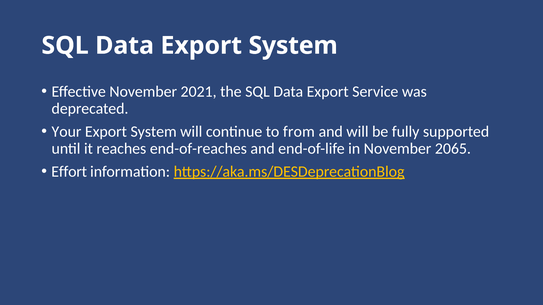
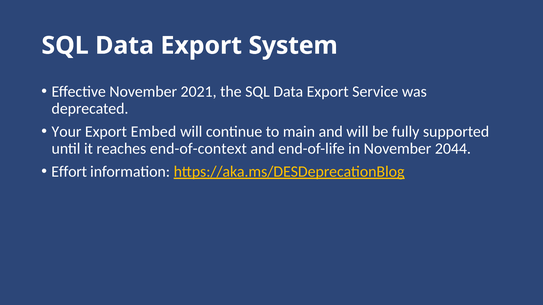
System at (154, 132): System -> Embed
from: from -> main
end-of-reaches: end-of-reaches -> end-of-context
2065: 2065 -> 2044
